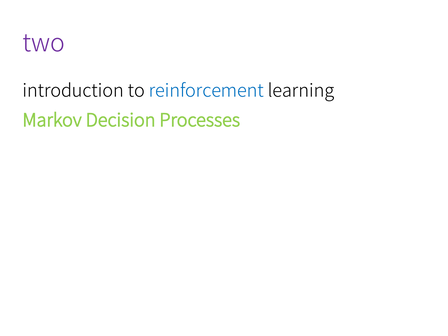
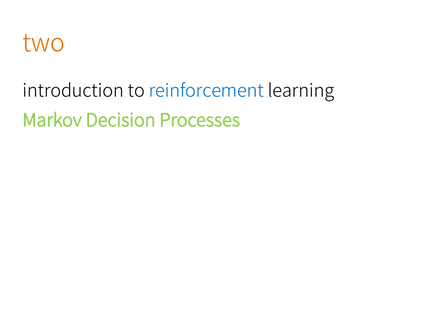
two colour: purple -> orange
